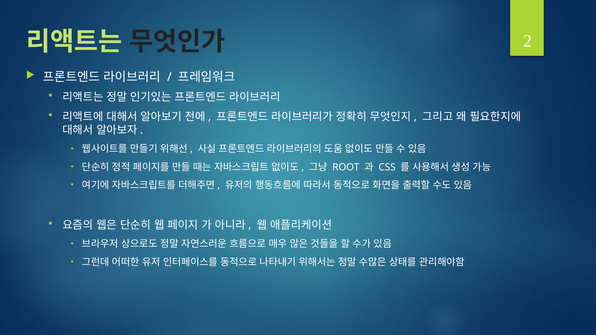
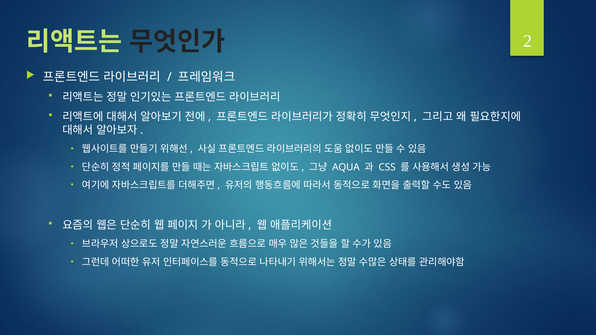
ROOT: ROOT -> AQUA
